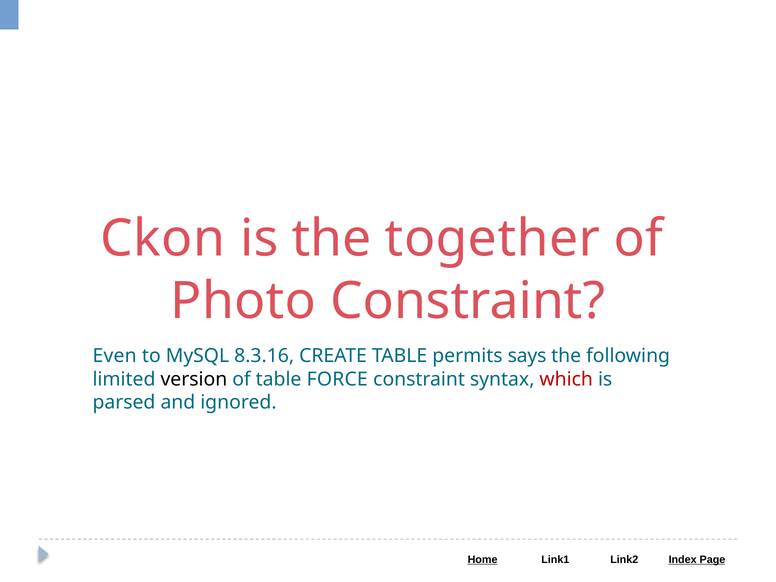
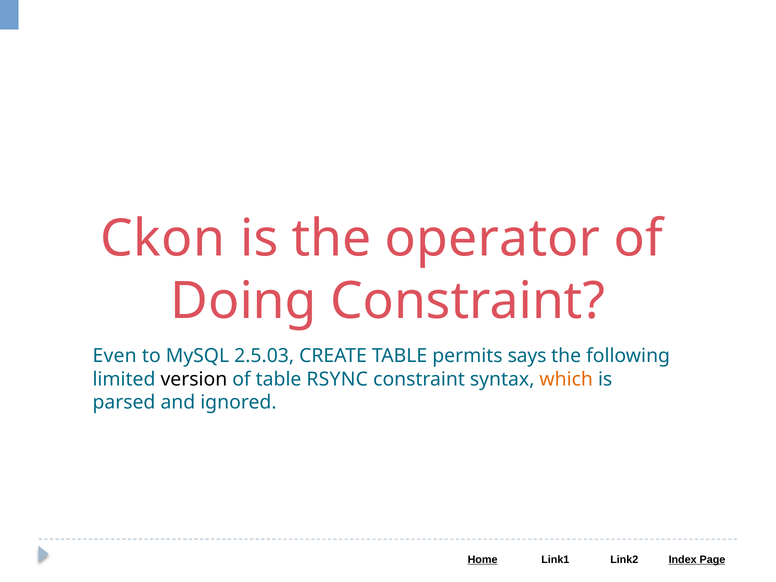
together: together -> operator
Photo: Photo -> Doing
8.3.16: 8.3.16 -> 2.5.03
FORCE: FORCE -> RSYNC
which colour: red -> orange
